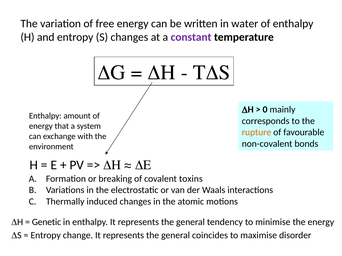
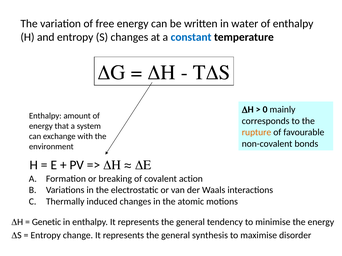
constant colour: purple -> blue
toxins: toxins -> action
coincides: coincides -> synthesis
